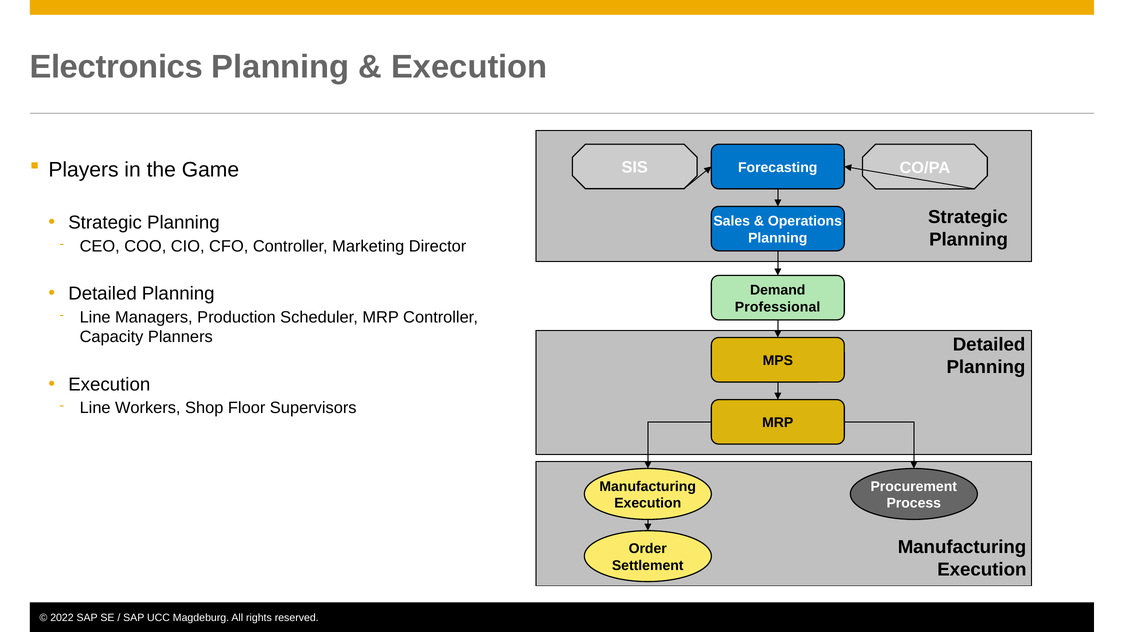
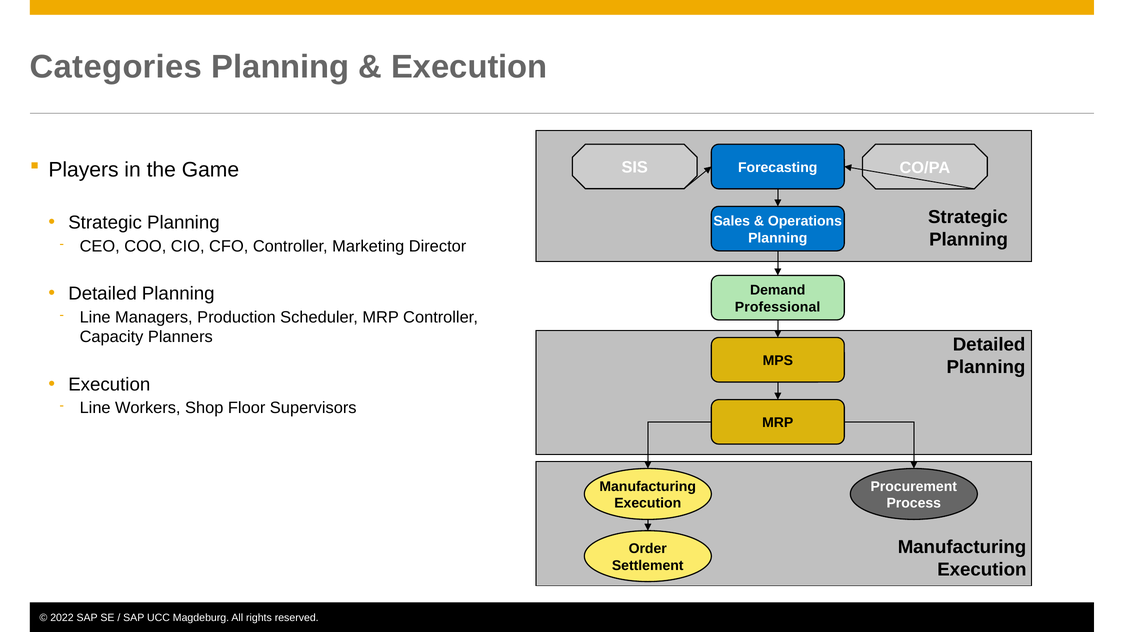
Electronics: Electronics -> Categories
